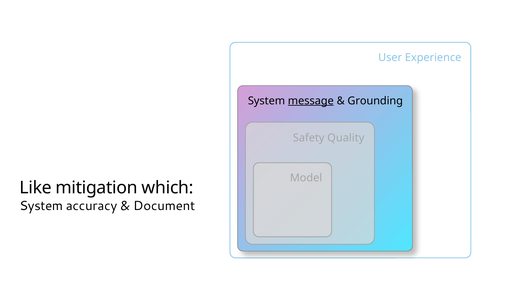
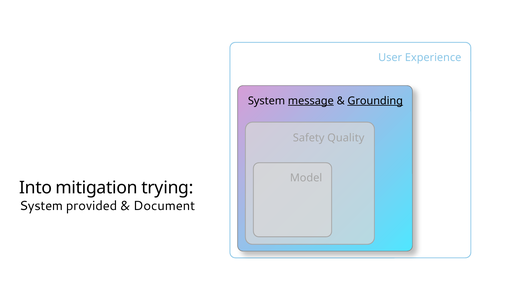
Grounding underline: none -> present
Like: Like -> Into
which: which -> trying
accuracy: accuracy -> provided
